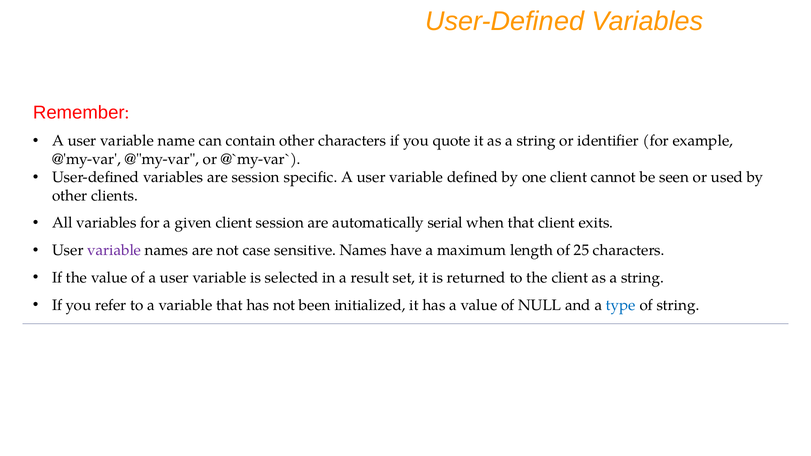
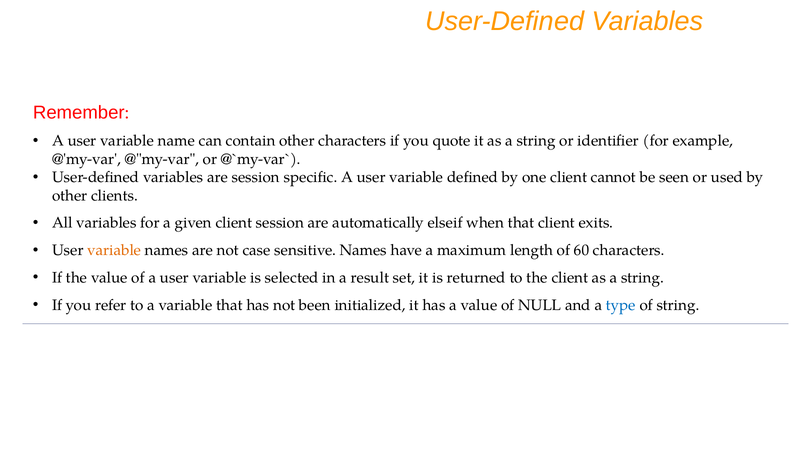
serial: serial -> elseif
variable at (114, 250) colour: purple -> orange
25: 25 -> 60
